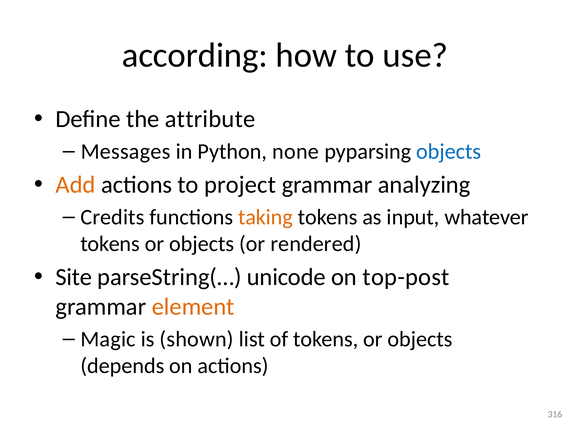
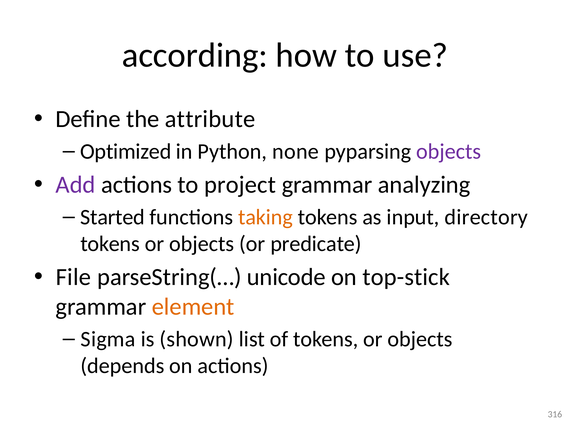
Messages: Messages -> Optimized
objects at (449, 151) colour: blue -> purple
Add colour: orange -> purple
Credits: Credits -> Started
whatever: whatever -> directory
rendered: rendered -> predicate
Site: Site -> File
top-post: top-post -> top-stick
Magic: Magic -> Sigma
